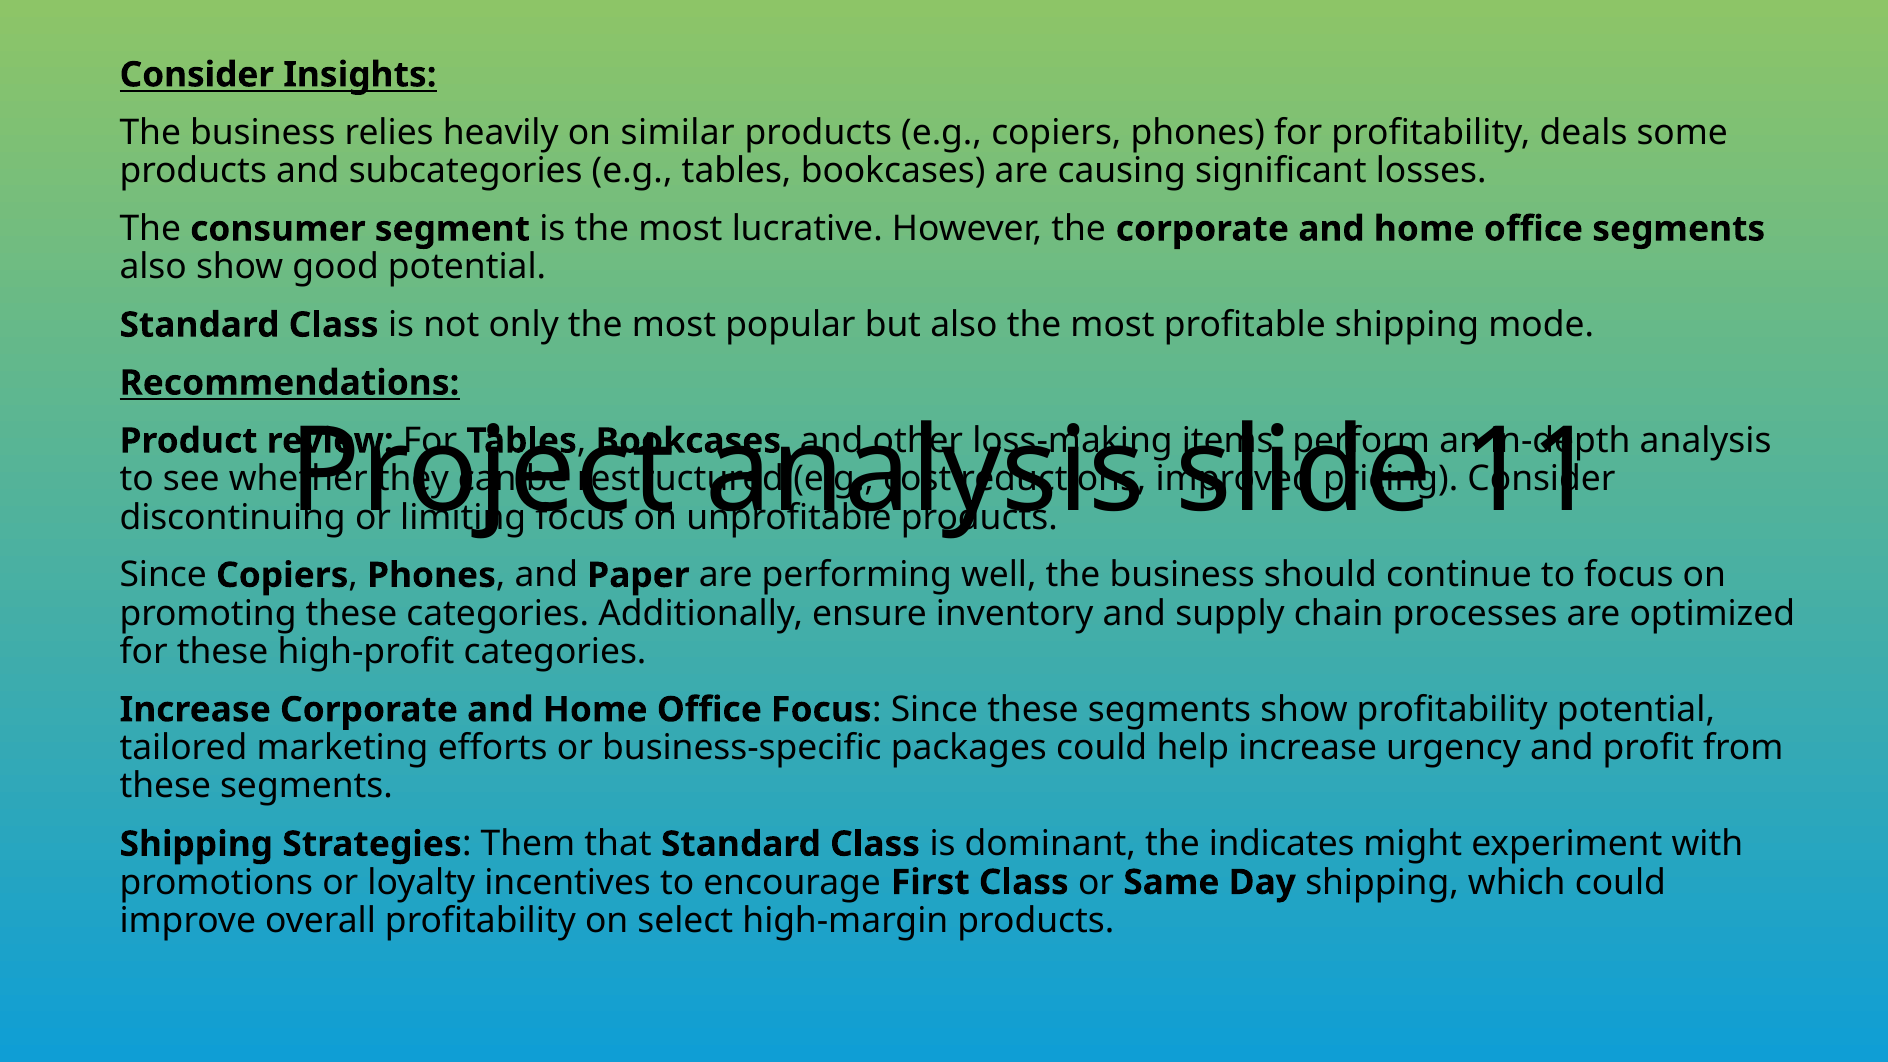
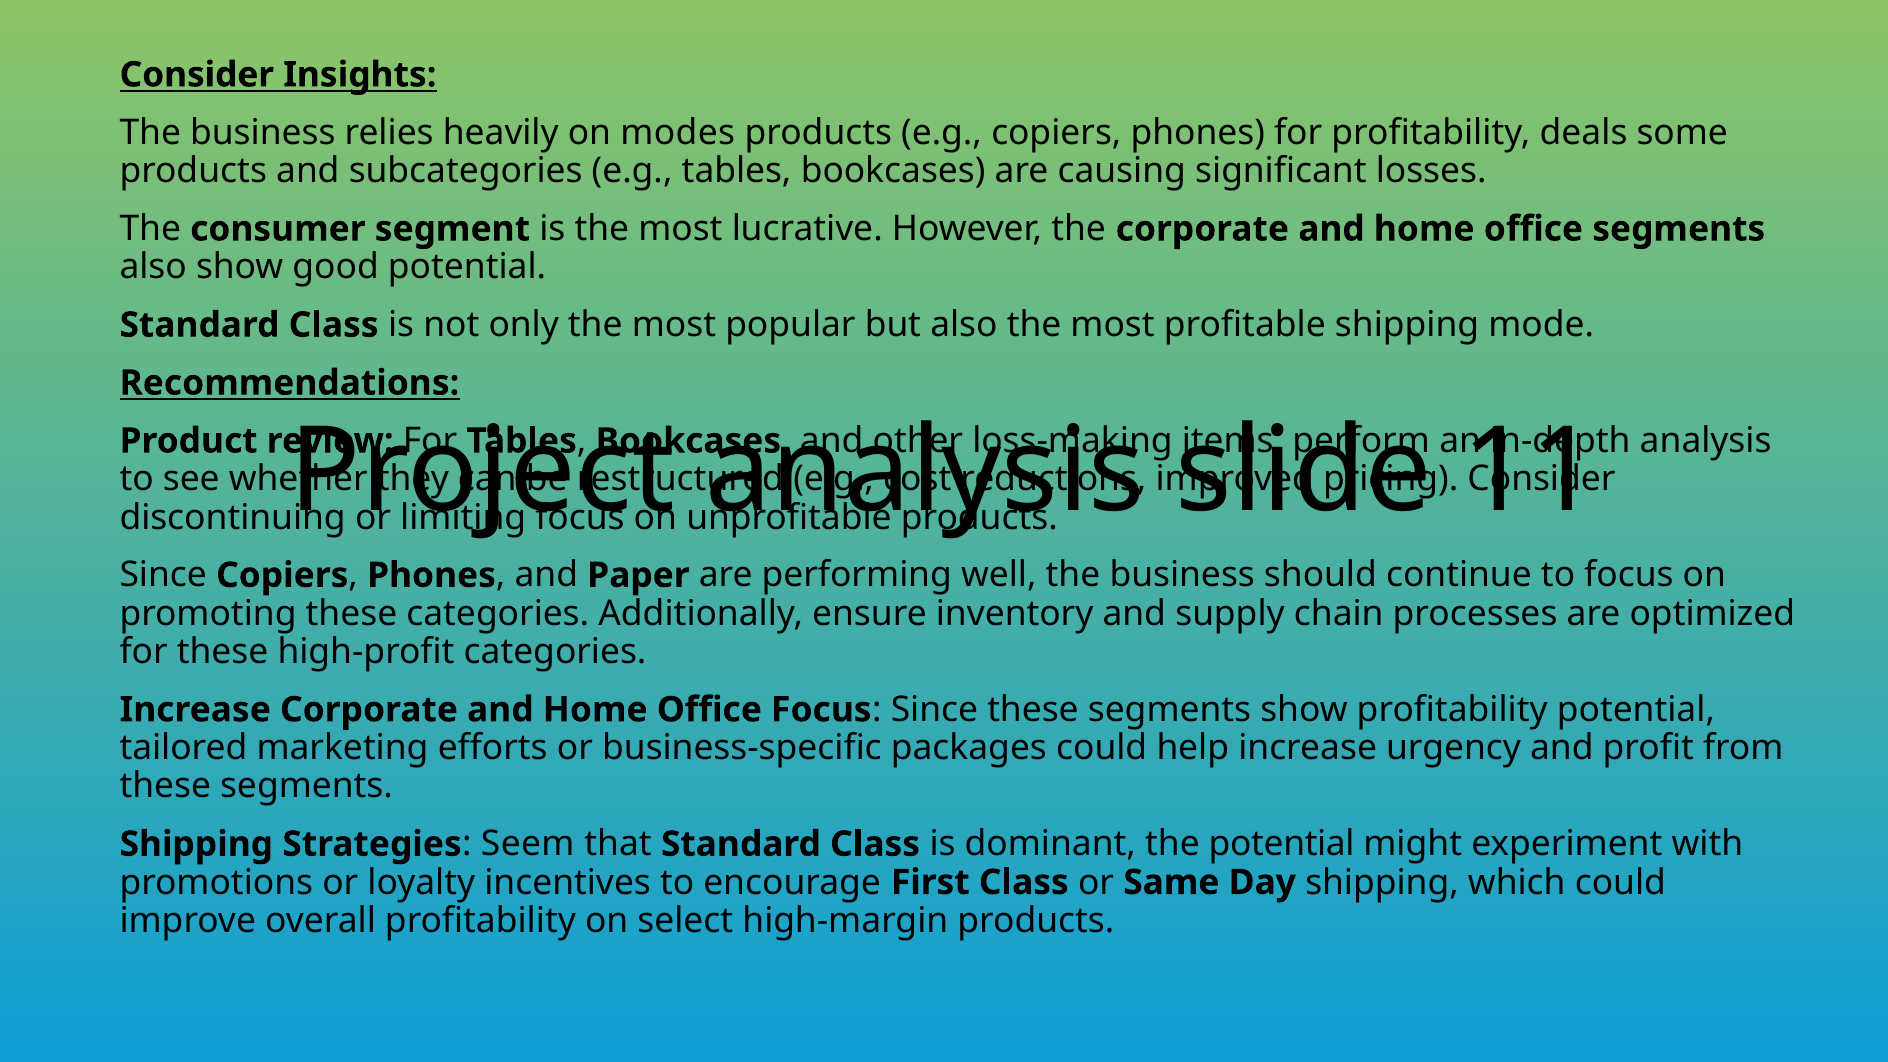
similar: similar -> modes
Them: Them -> Seem
the indicates: indicates -> potential
